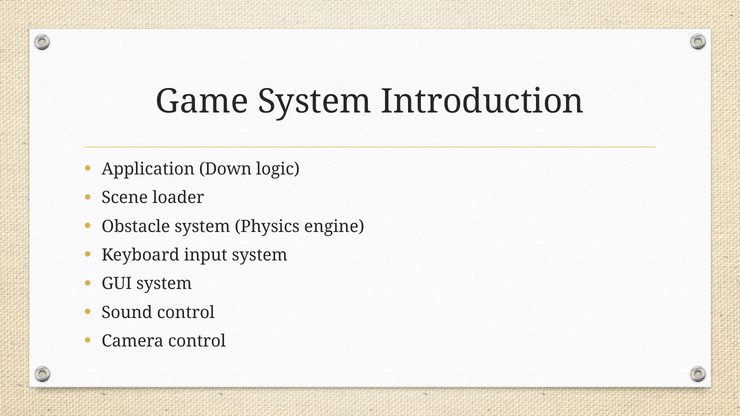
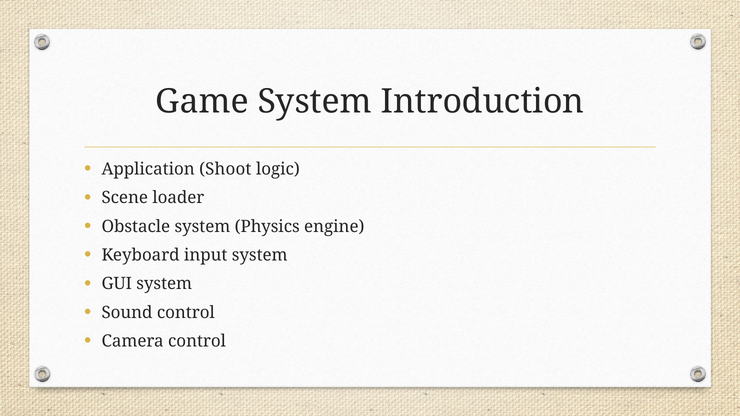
Down: Down -> Shoot
